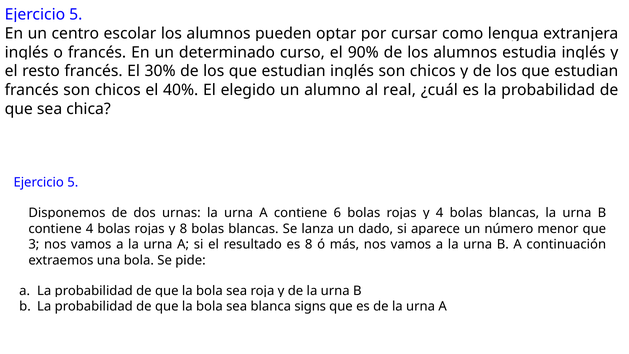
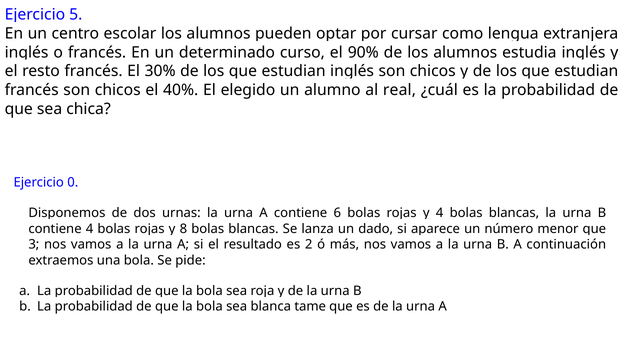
5 at (73, 182): 5 -> 0
es 8: 8 -> 2
signs: signs -> tame
